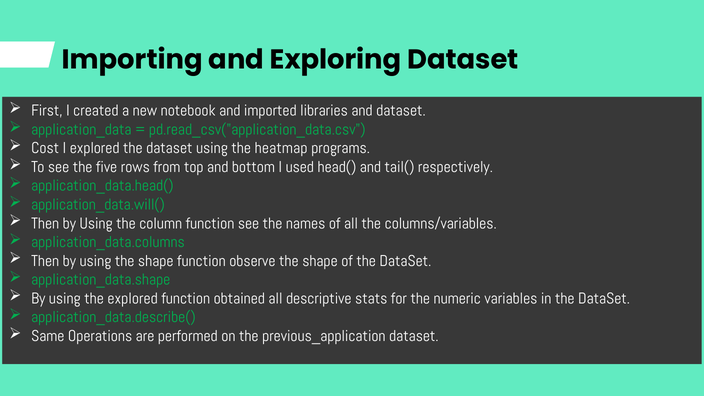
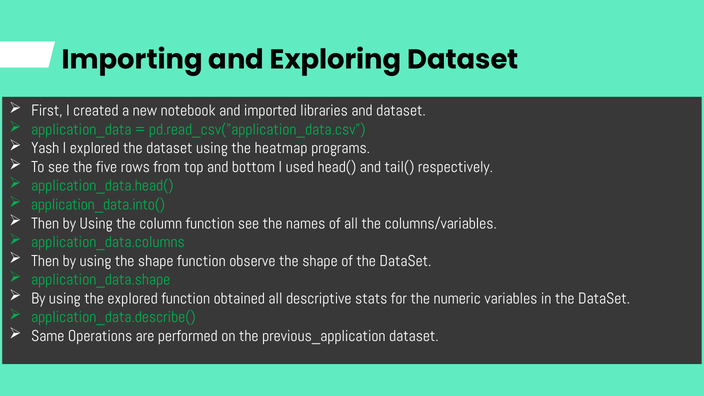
Cost: Cost -> Yash
application_data.will(: application_data.will( -> application_data.into(
